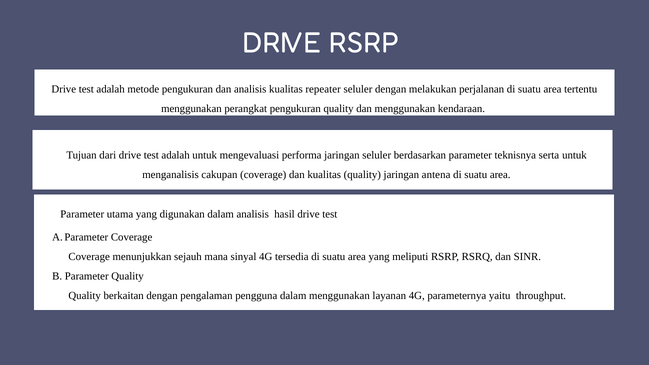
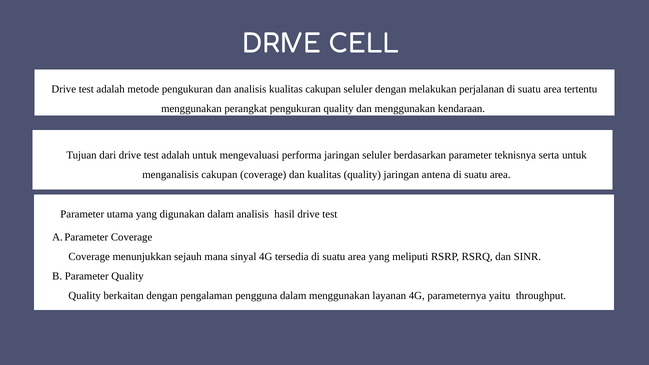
DRIVE RSRP: RSRP -> CELL
kualitas repeater: repeater -> cakupan
